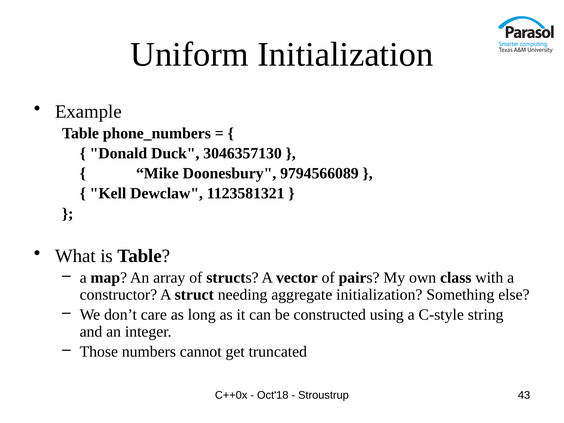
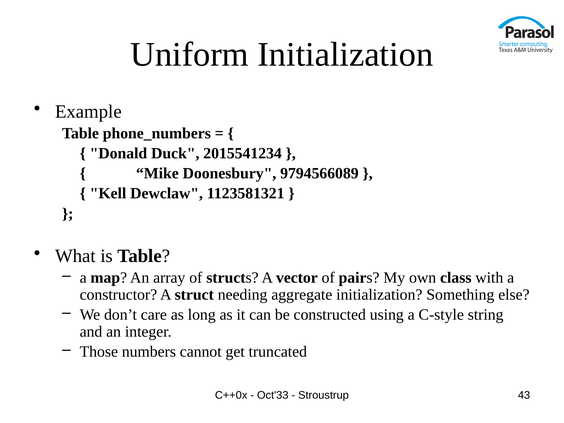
3046357130: 3046357130 -> 2015541234
Oct'18: Oct'18 -> Oct'33
